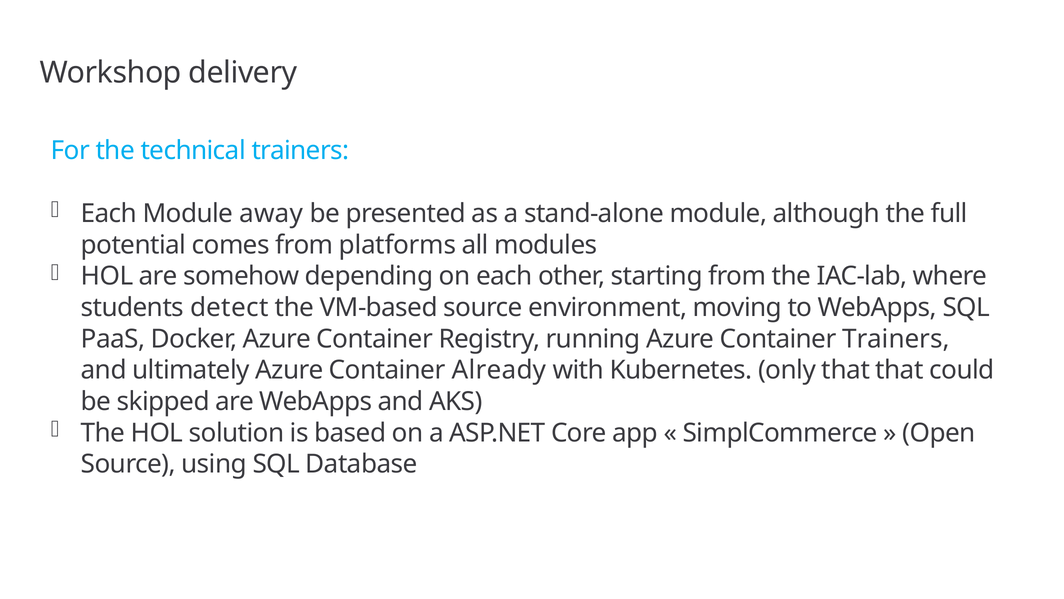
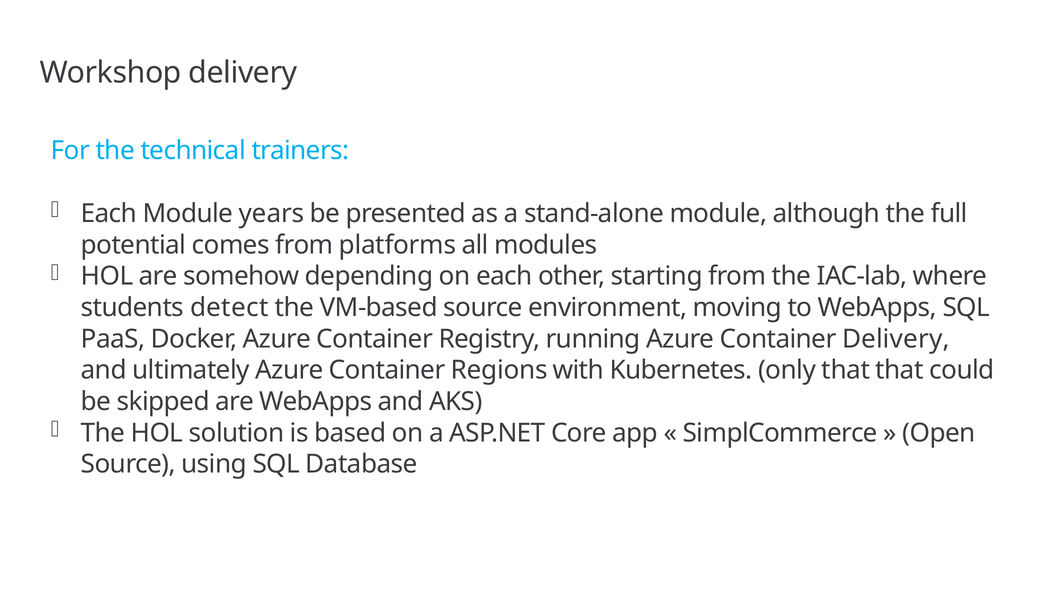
away: away -> years
Container Trainers: Trainers -> Delivery
Already: Already -> Regions
